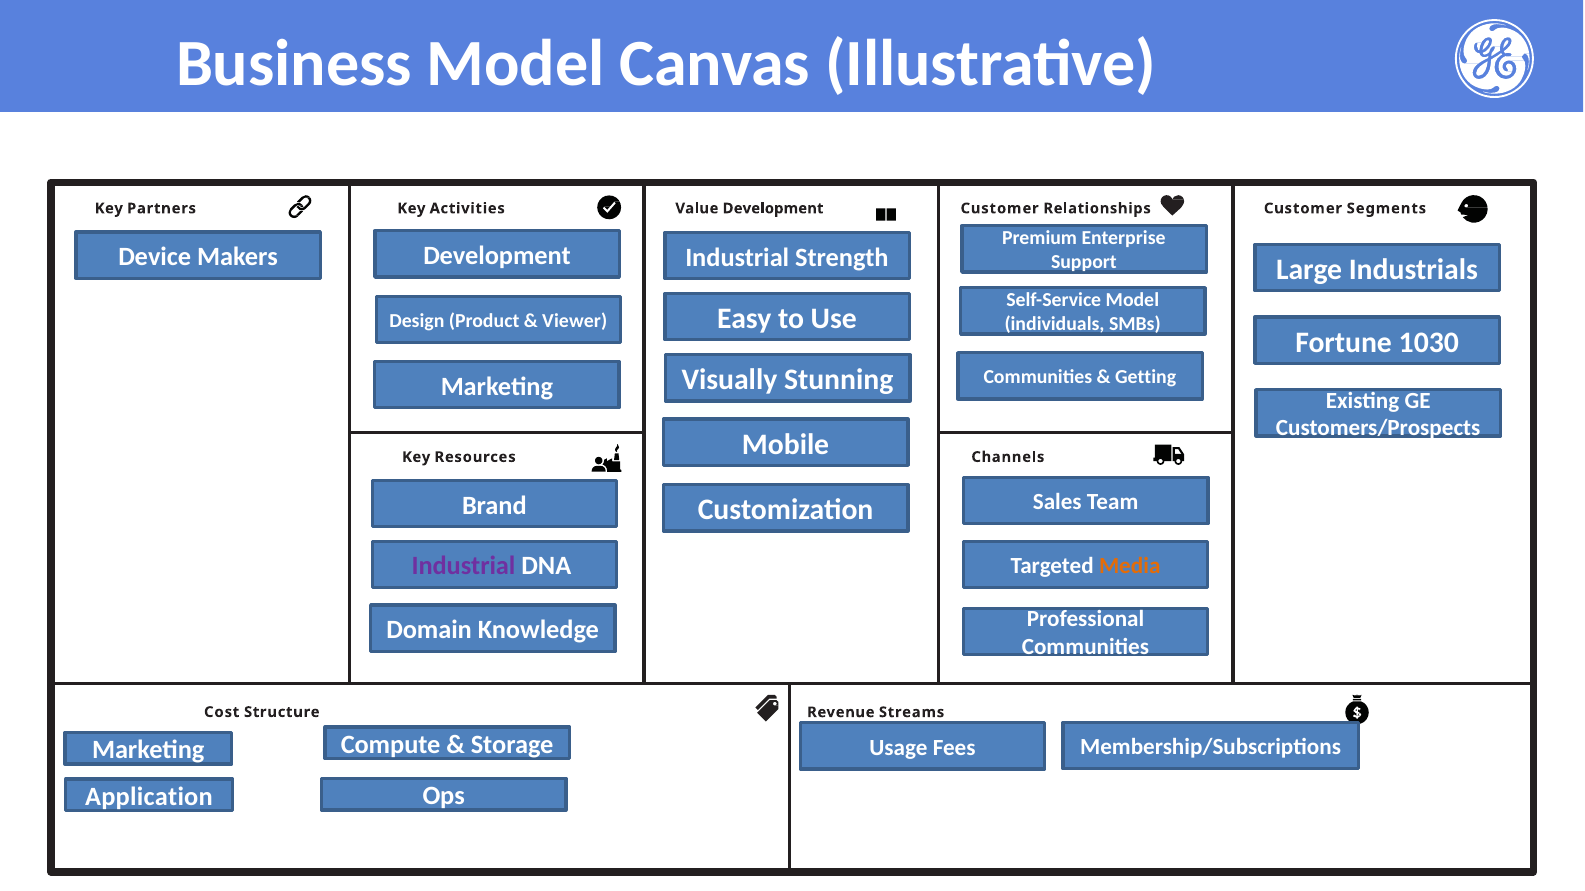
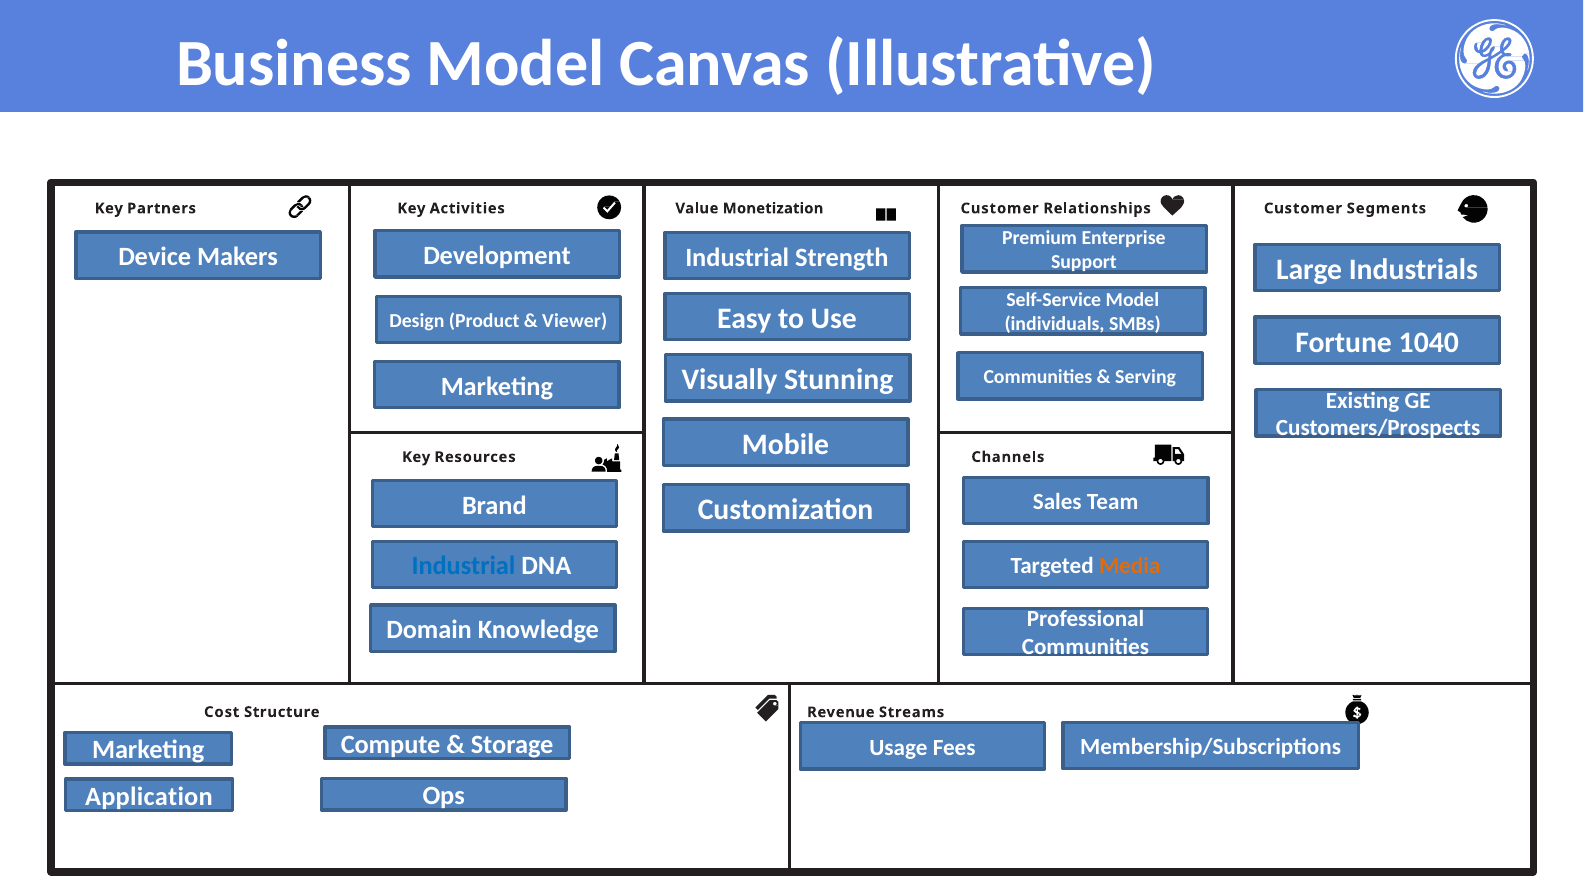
Value Development: Development -> Monetization
1030: 1030 -> 1040
Getting: Getting -> Serving
Industrial at (463, 567) colour: purple -> blue
